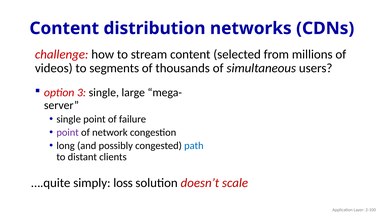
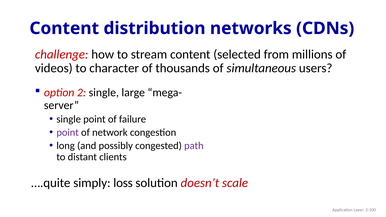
segments: segments -> character
3: 3 -> 2
path colour: blue -> purple
